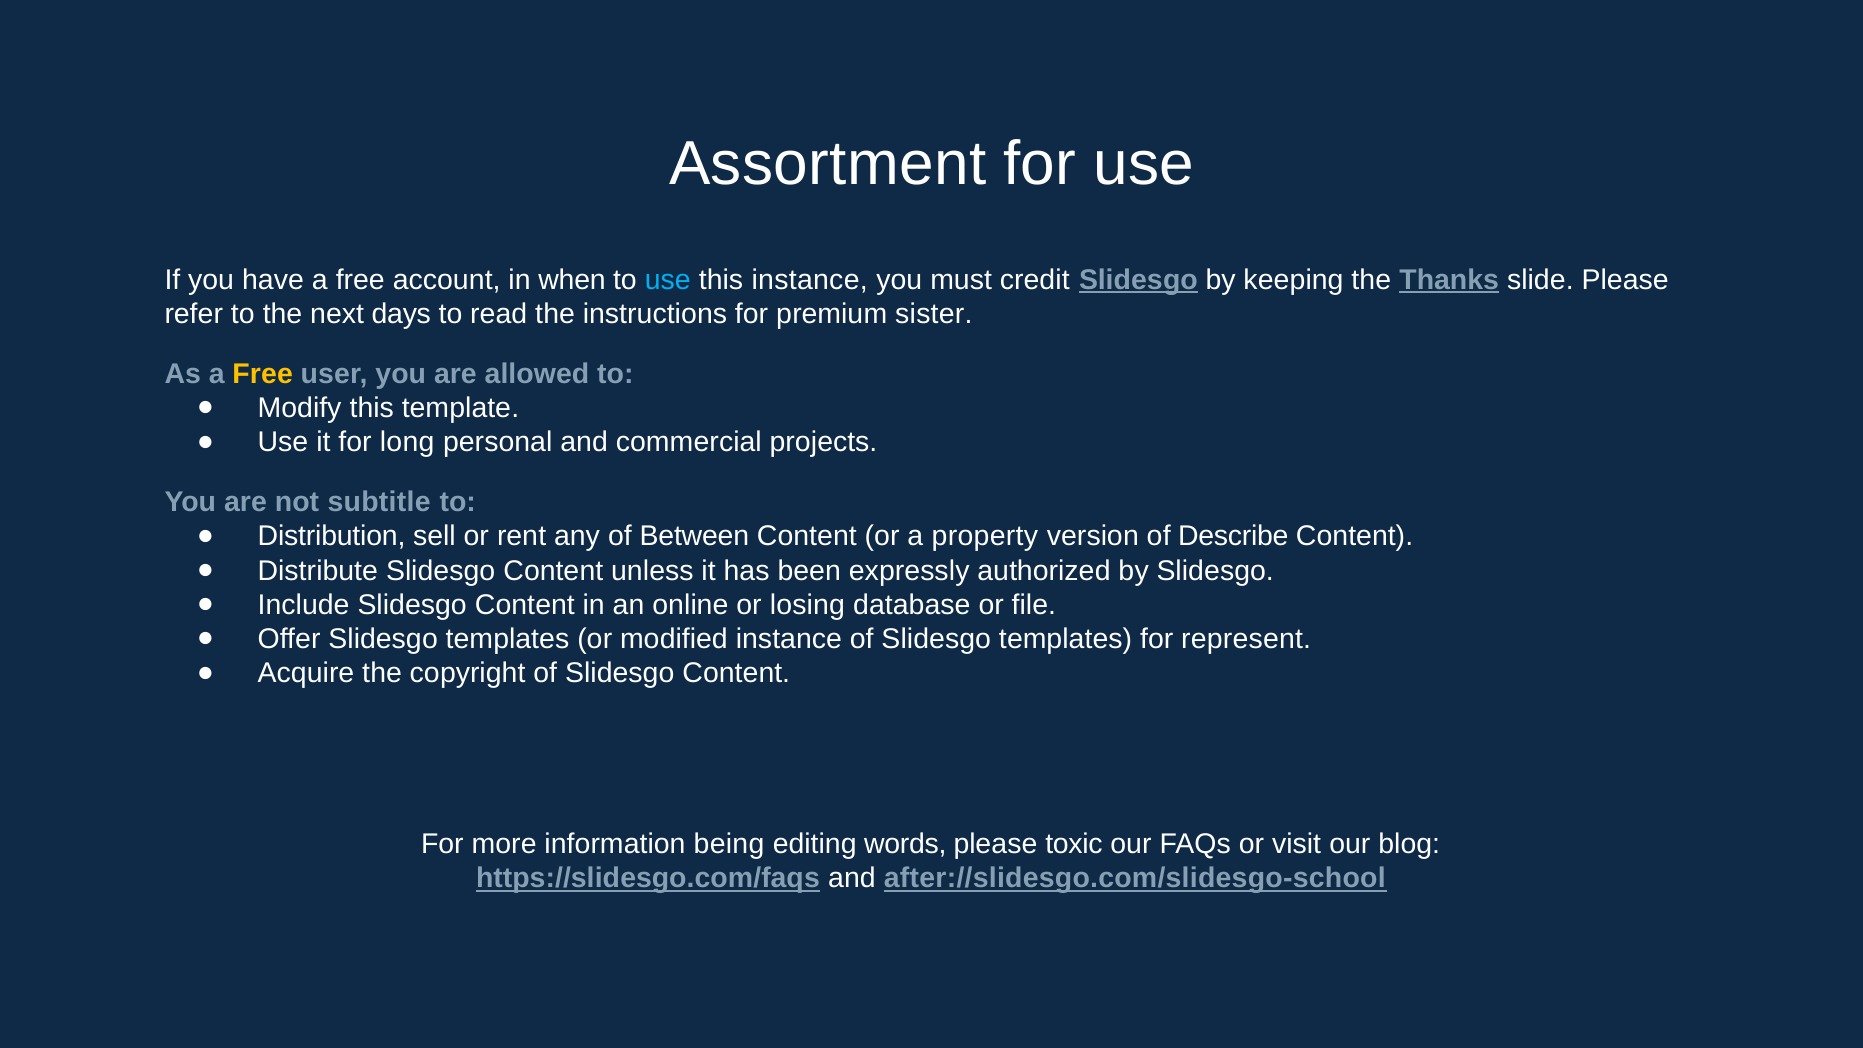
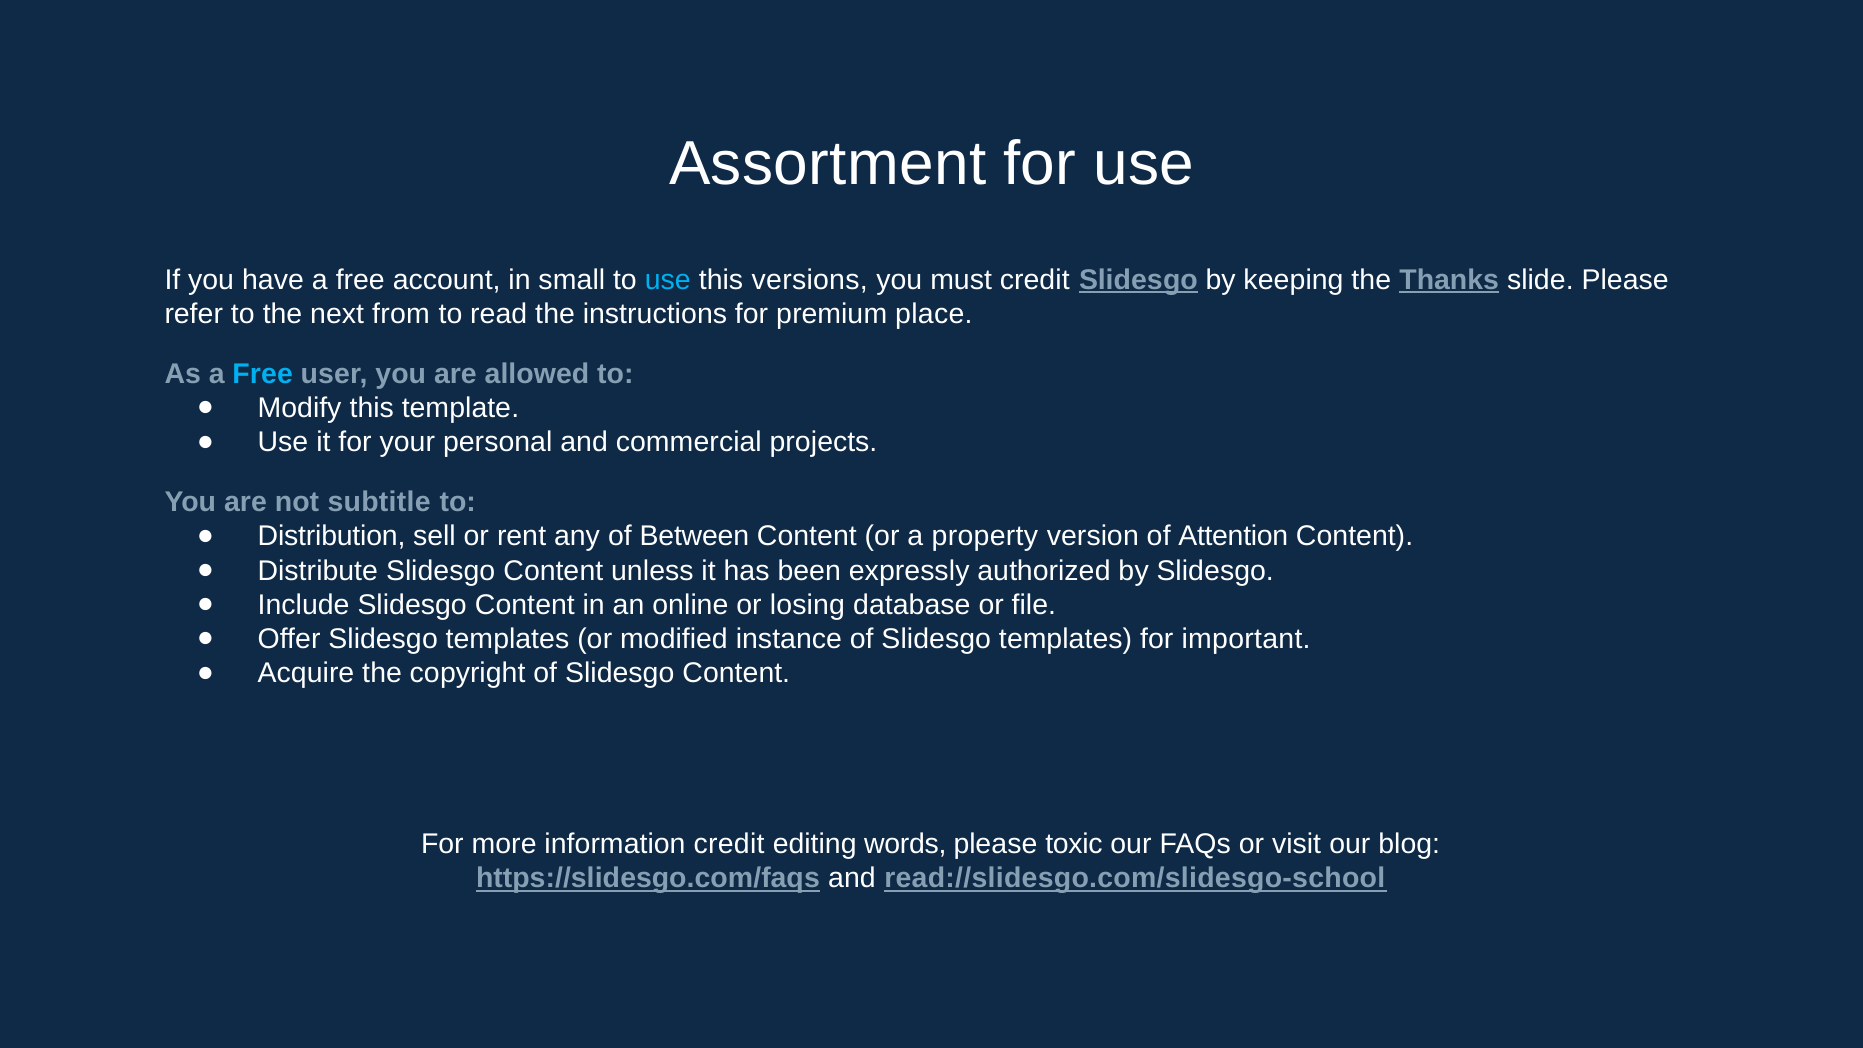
when: when -> small
this instance: instance -> versions
days: days -> from
sister: sister -> place
Free at (263, 374) colour: yellow -> light blue
long: long -> your
Describe: Describe -> Attention
represent: represent -> important
information being: being -> credit
after://slidesgo.com/slidesgo-school: after://slidesgo.com/slidesgo-school -> read://slidesgo.com/slidesgo-school
